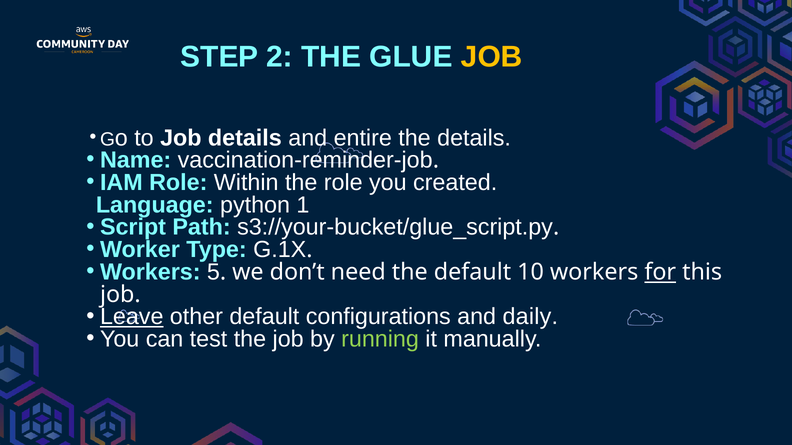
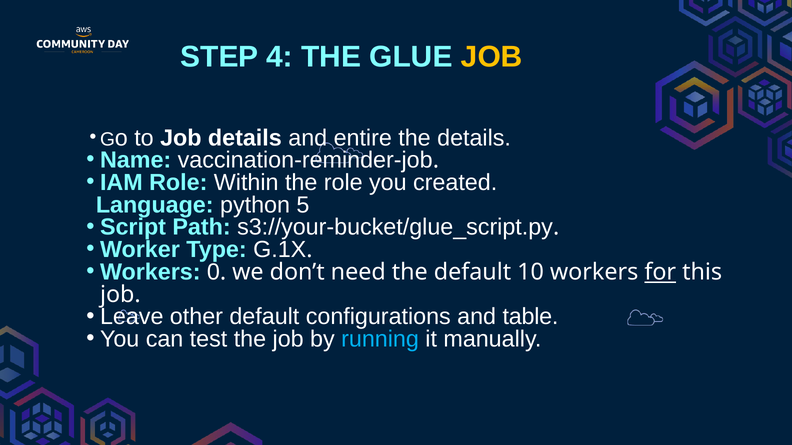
2: 2 -> 4
1: 1 -> 5
5: 5 -> 0
Leave underline: present -> none
daily: daily -> table
running colour: light green -> light blue
